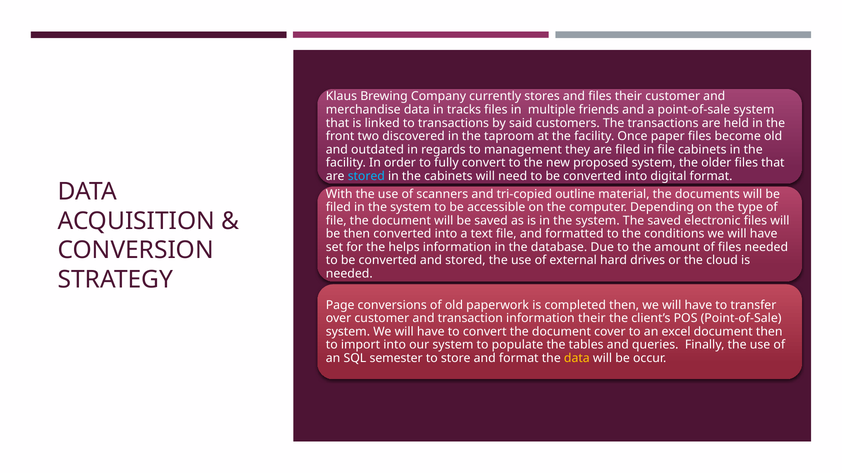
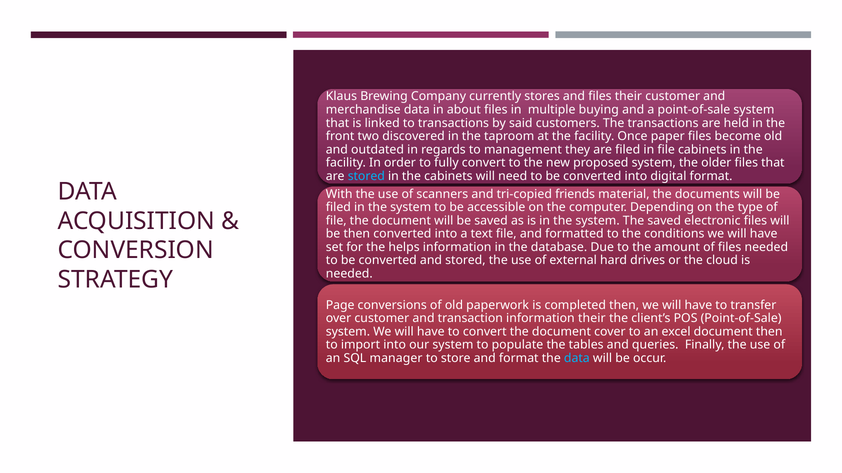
tracks: tracks -> about
friends: friends -> buying
outline: outline -> friends
semester: semester -> manager
data at (577, 359) colour: yellow -> light blue
